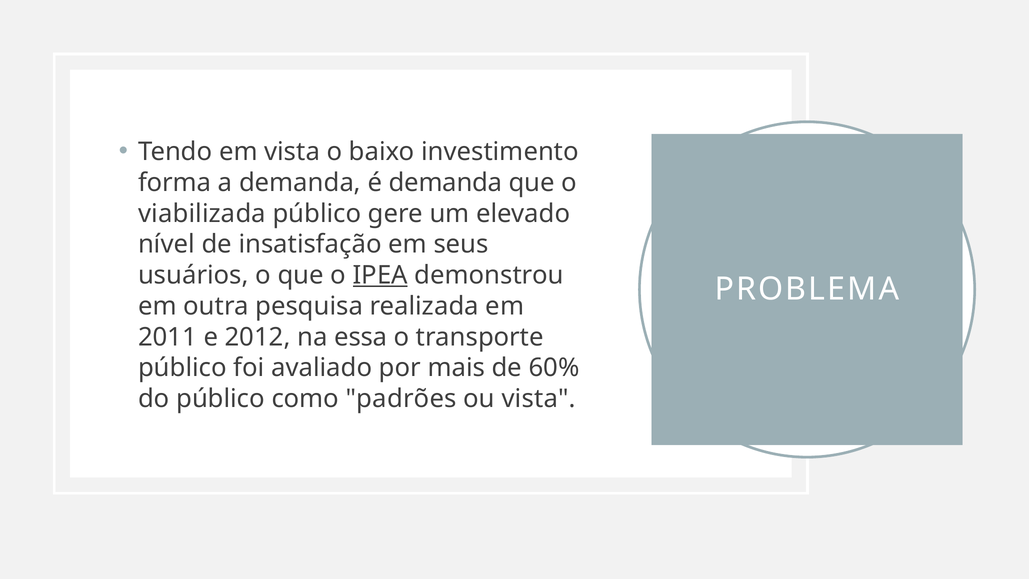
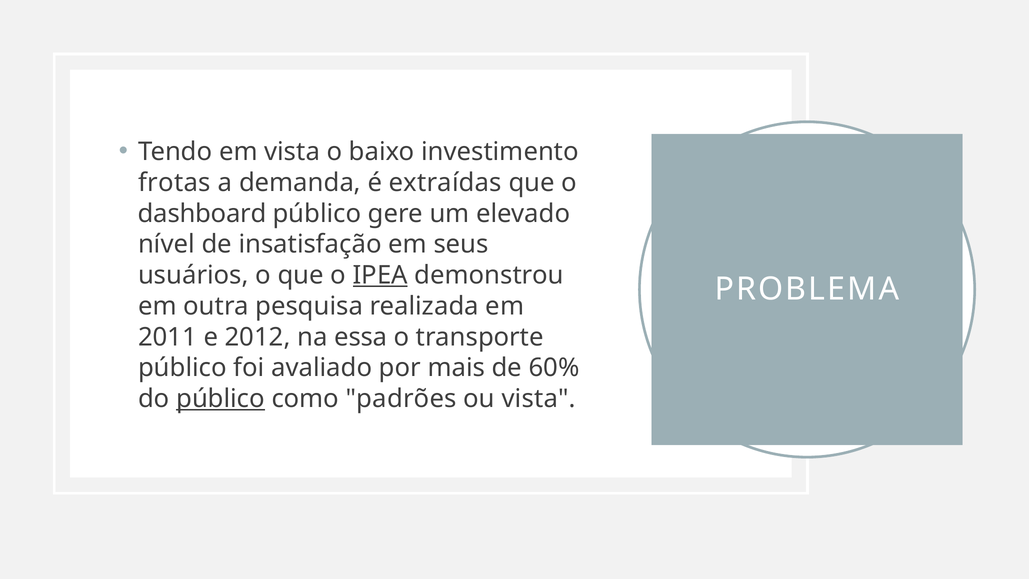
forma: forma -> frotas
é demanda: demanda -> extraídas
viabilizada: viabilizada -> dashboard
público at (221, 399) underline: none -> present
